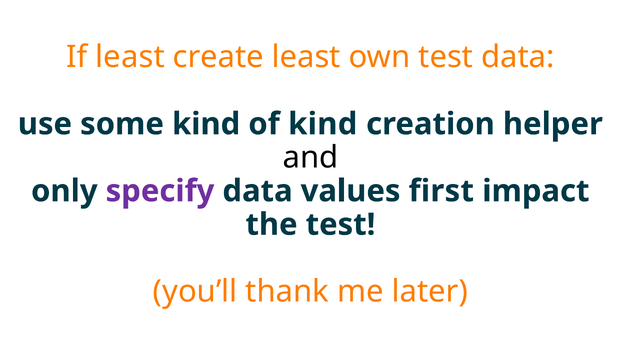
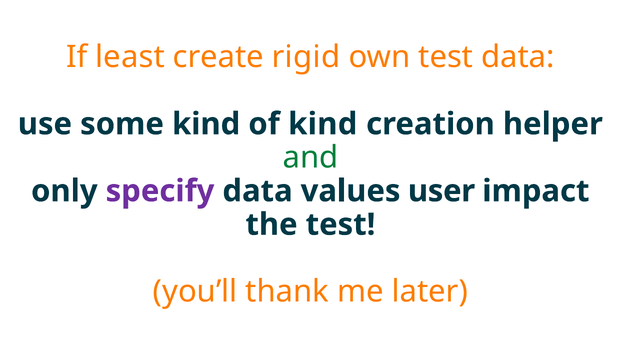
create least: least -> rigid
and colour: black -> green
first: first -> user
